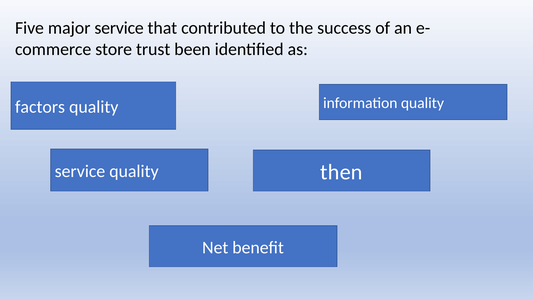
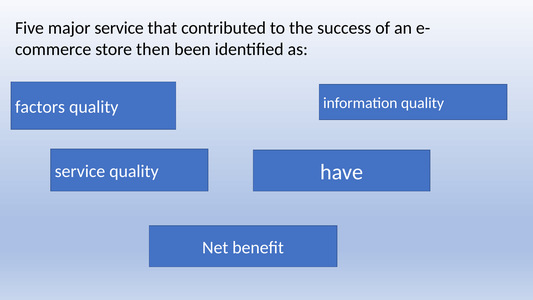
trust: trust -> then
then: then -> have
